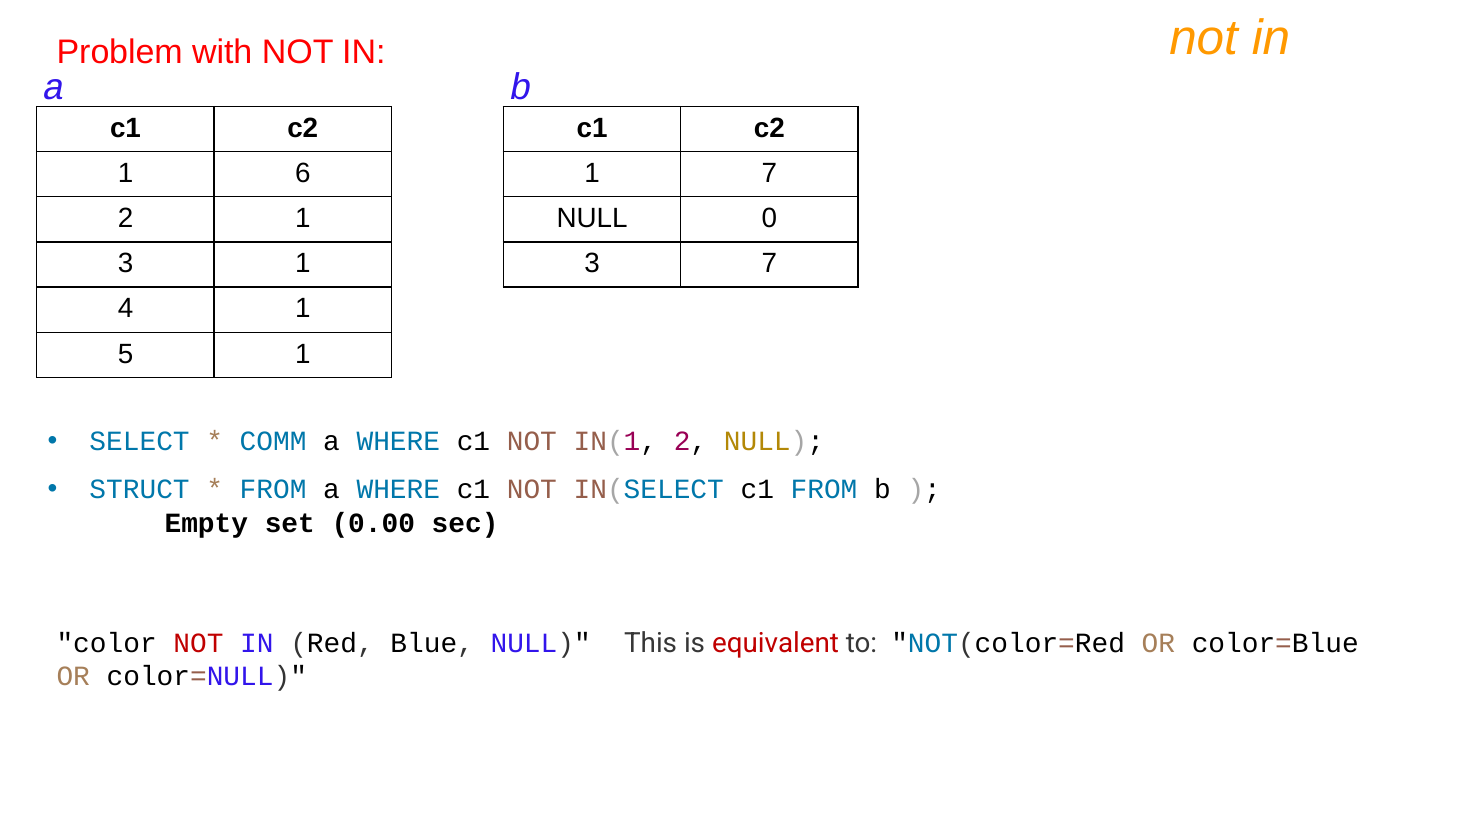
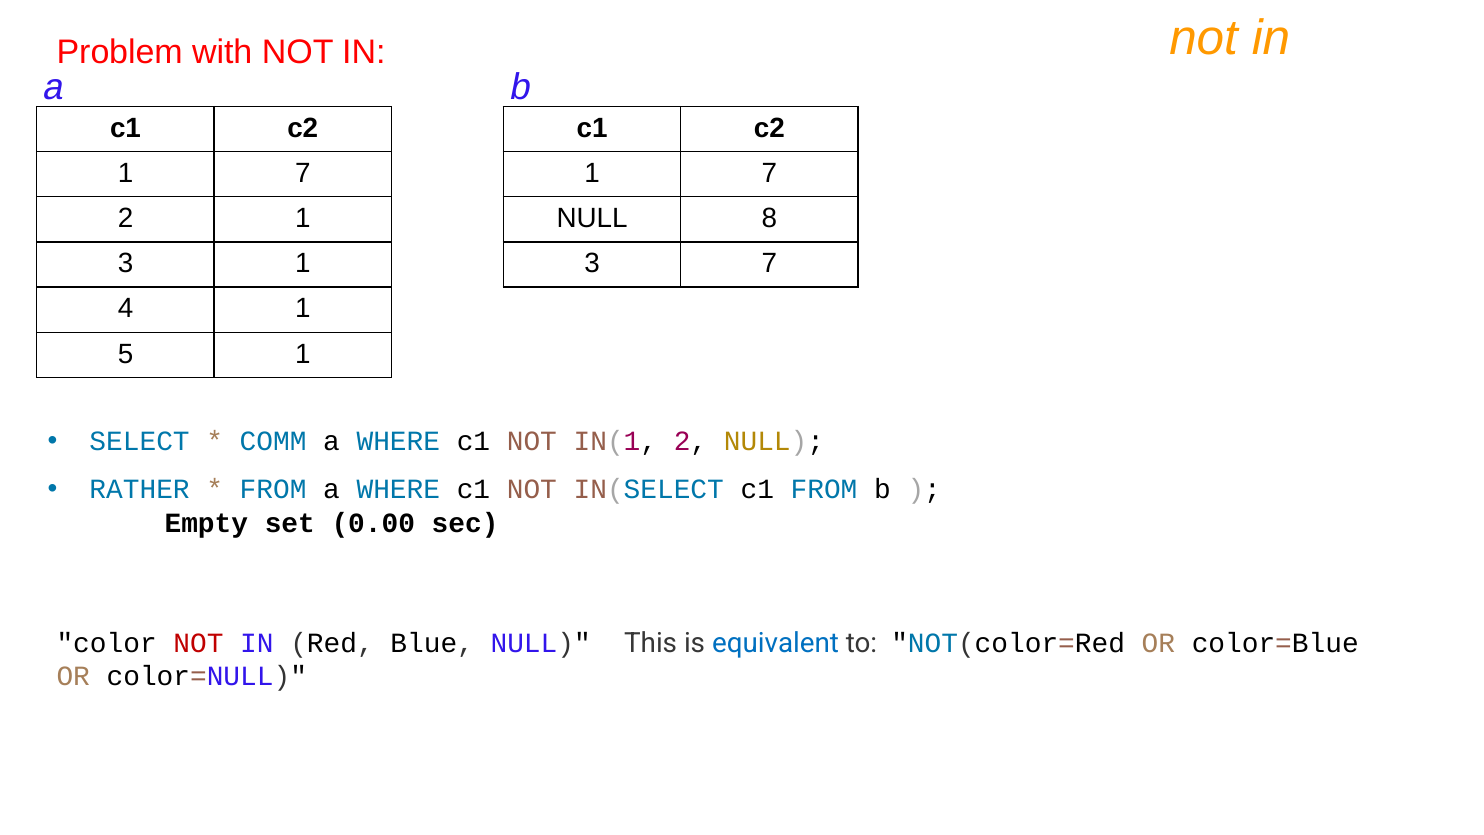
6 at (303, 173): 6 -> 7
0: 0 -> 8
STRUCT: STRUCT -> RATHER
equivalent colour: red -> blue
